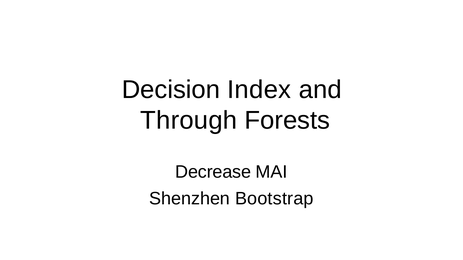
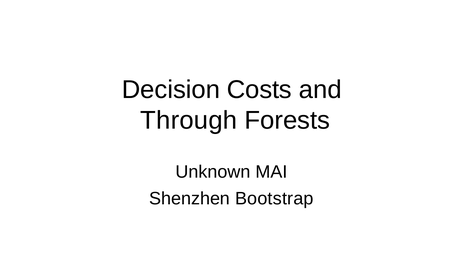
Index: Index -> Costs
Decrease: Decrease -> Unknown
